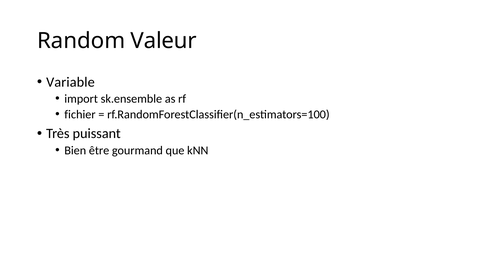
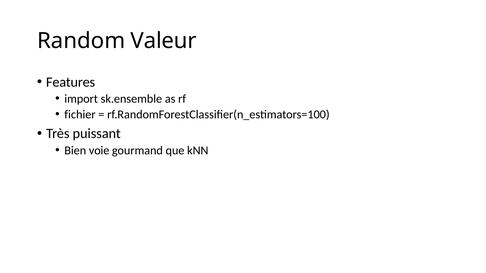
Variable: Variable -> Features
être: être -> voie
